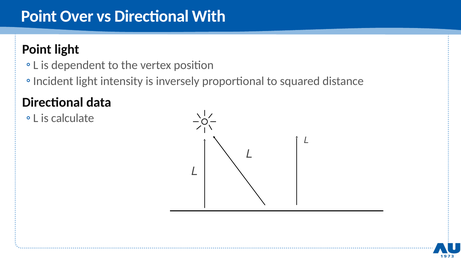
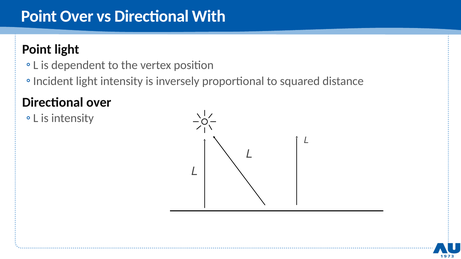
Directional data: data -> over
is calculate: calculate -> intensity
